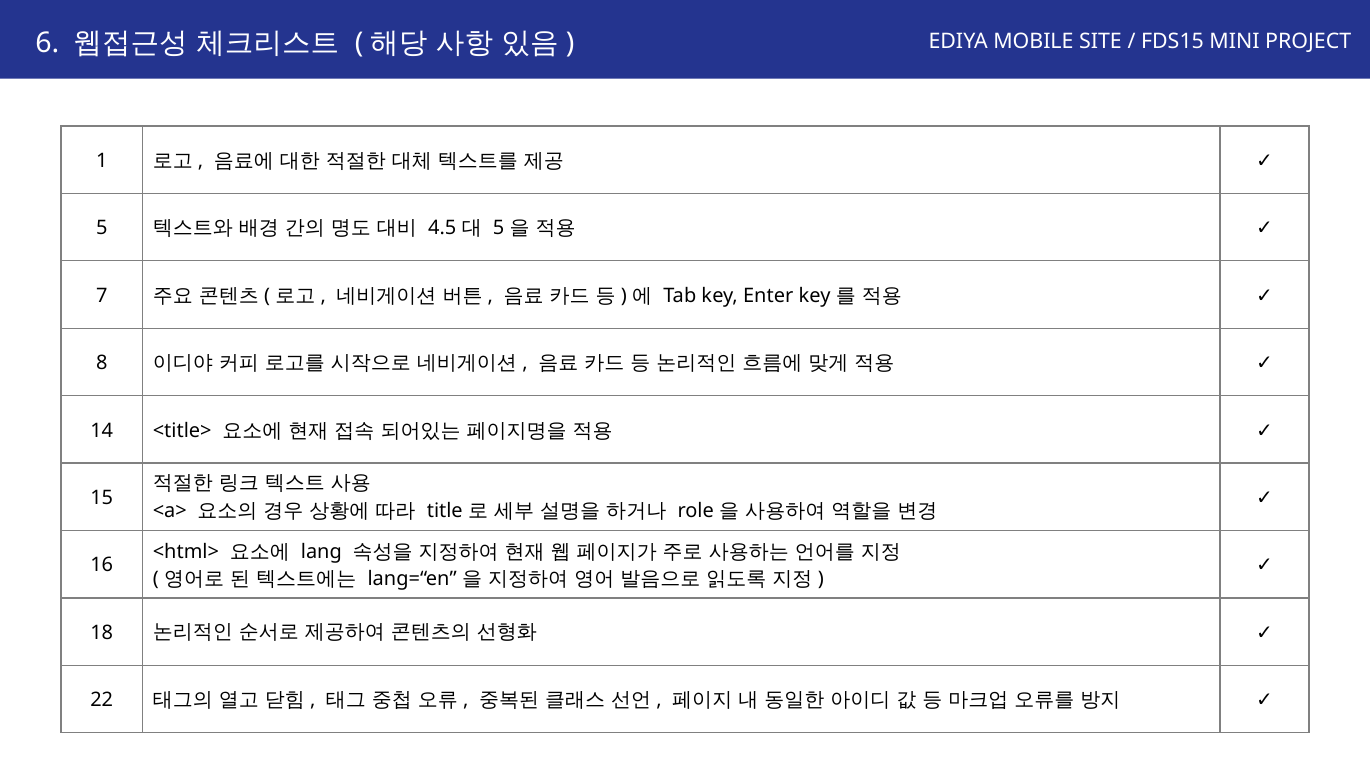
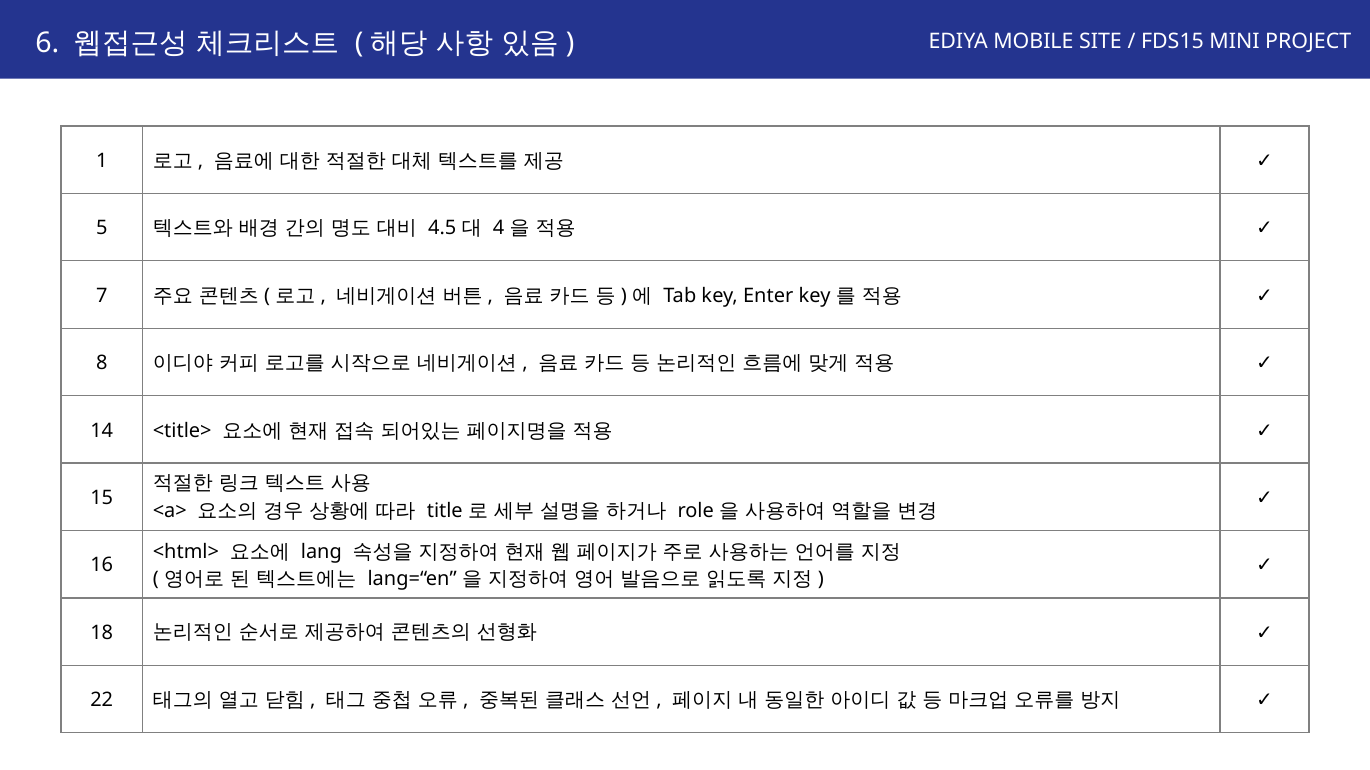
5 at (499, 228): 5 -> 4
